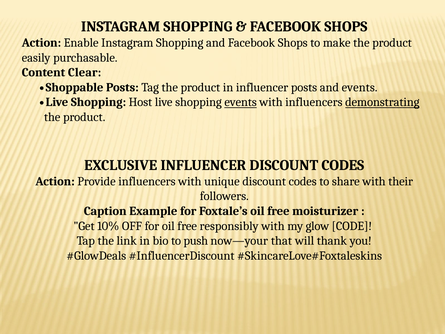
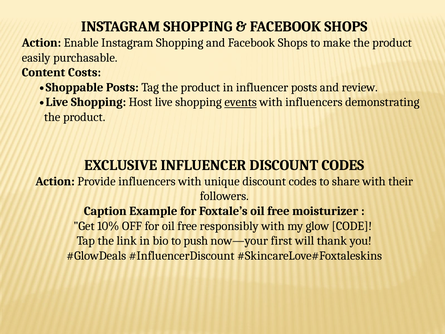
Clear: Clear -> Costs
and events: events -> review
demonstrating underline: present -> none
that: that -> first
